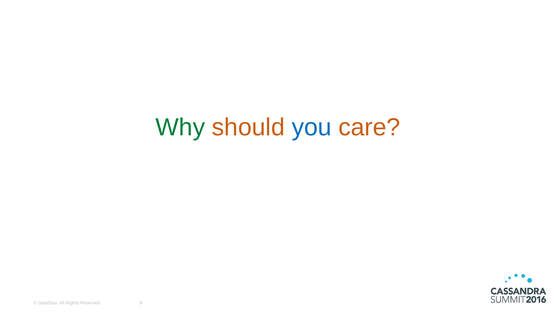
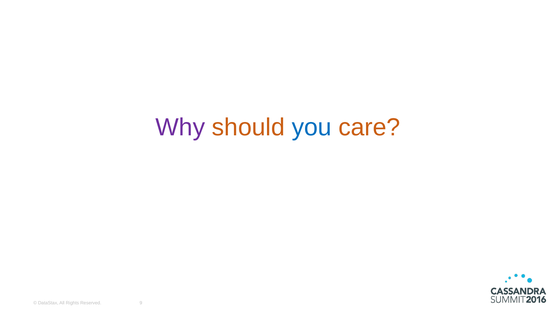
Why colour: green -> purple
